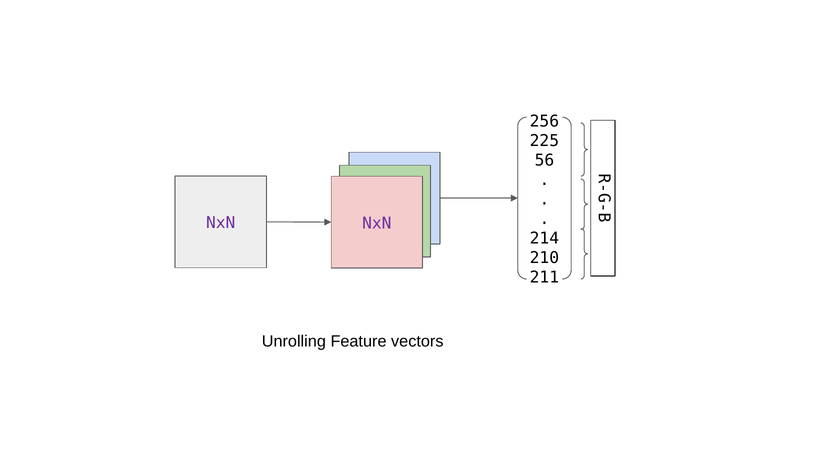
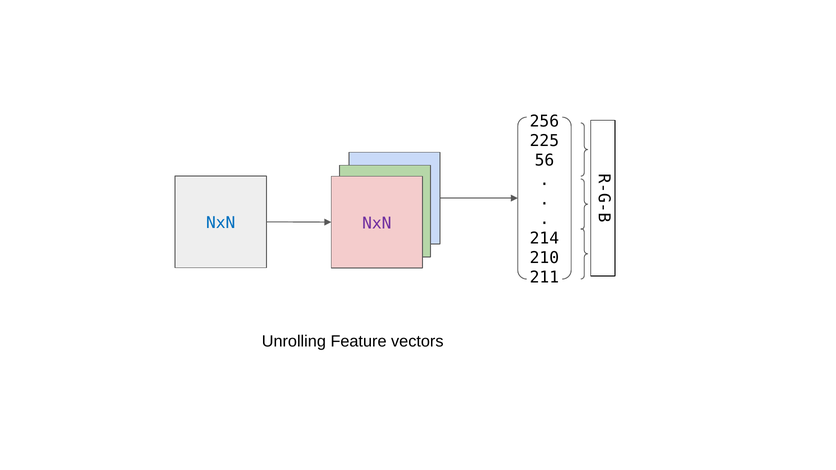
NxN at (221, 223) colour: purple -> blue
